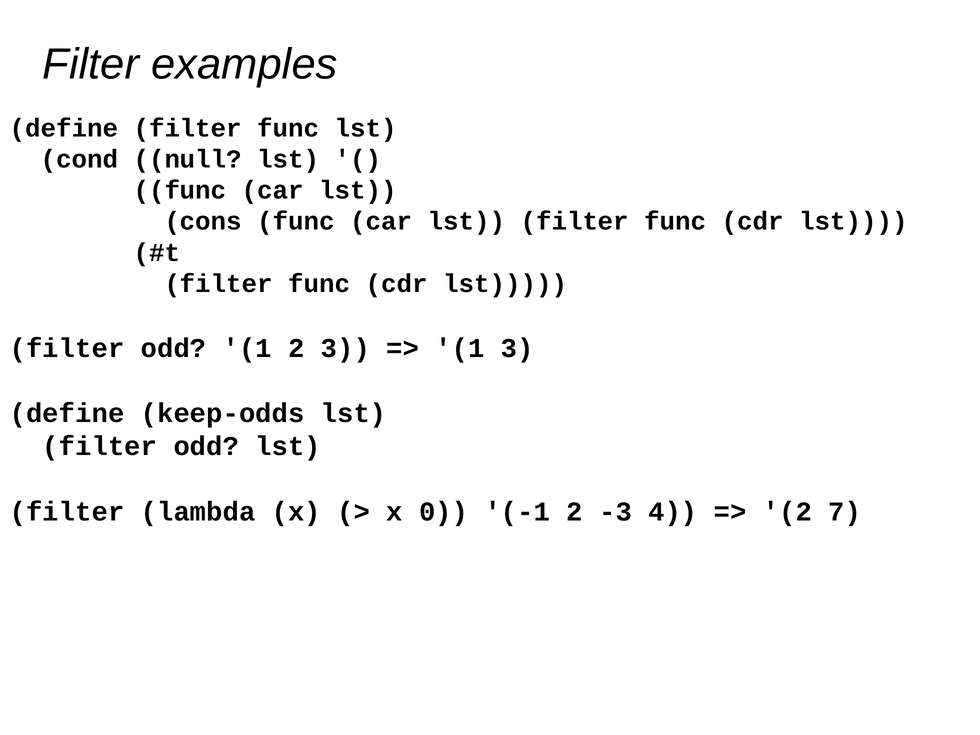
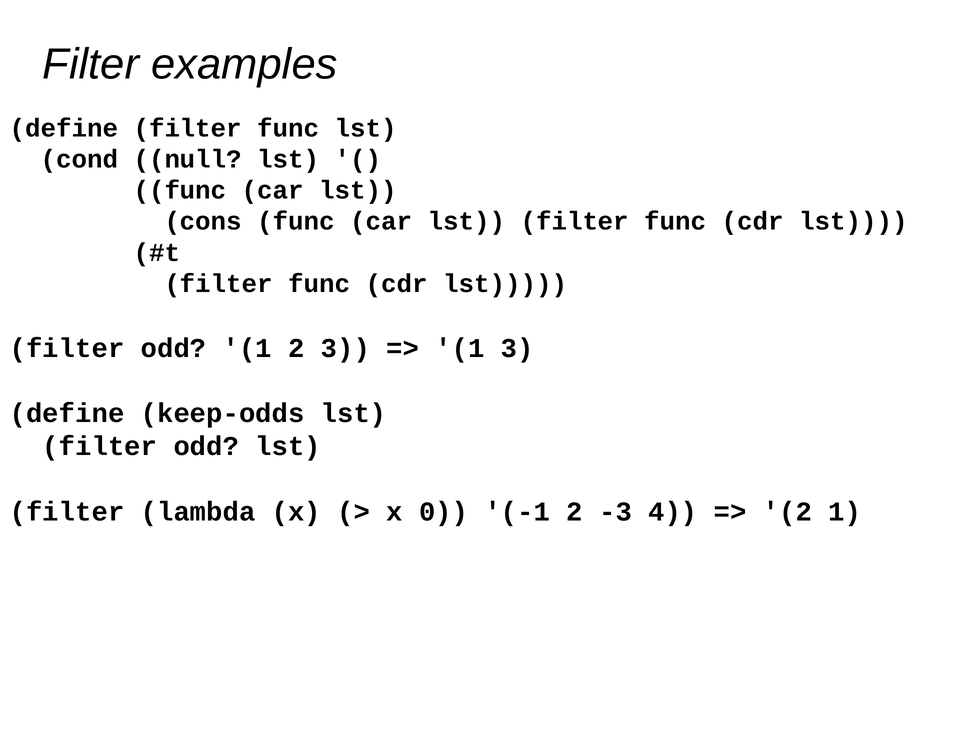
2 7: 7 -> 1
